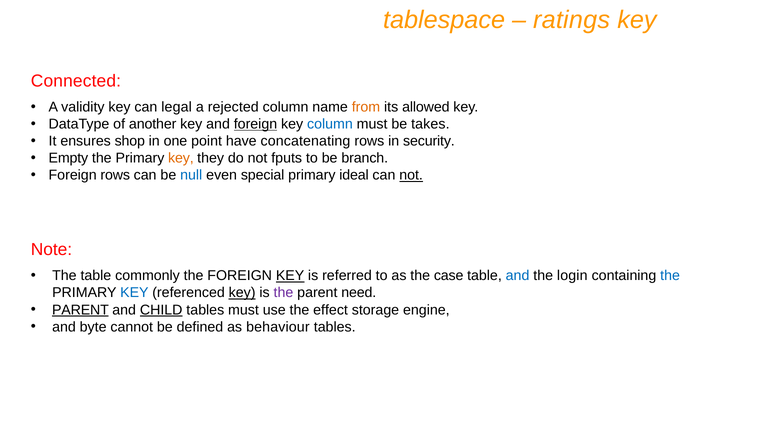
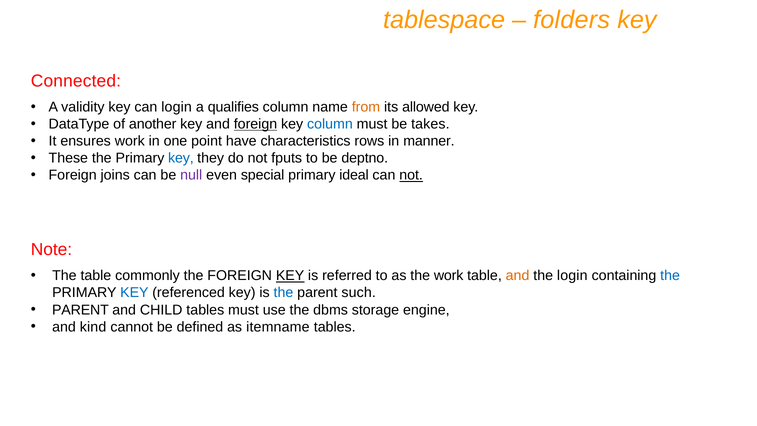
ratings: ratings -> folders
can legal: legal -> login
rejected: rejected -> qualifies
ensures shop: shop -> work
concatenating: concatenating -> characteristics
security: security -> manner
Empty: Empty -> These
key at (181, 158) colour: orange -> blue
branch: branch -> deptno
Foreign rows: rows -> joins
null colour: blue -> purple
the case: case -> work
and at (518, 276) colour: blue -> orange
key at (242, 293) underline: present -> none
the at (283, 293) colour: purple -> blue
need: need -> such
PARENT at (80, 310) underline: present -> none
CHILD underline: present -> none
effect: effect -> dbms
byte: byte -> kind
behaviour: behaviour -> itemname
